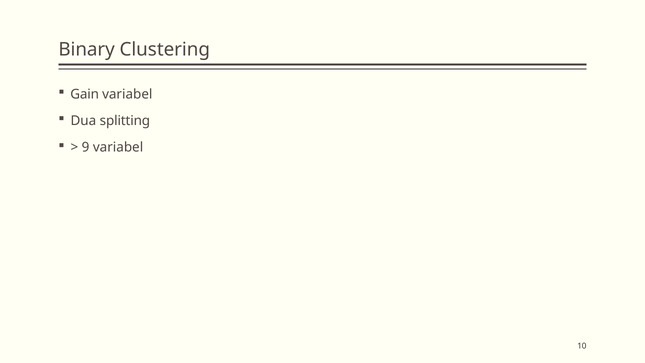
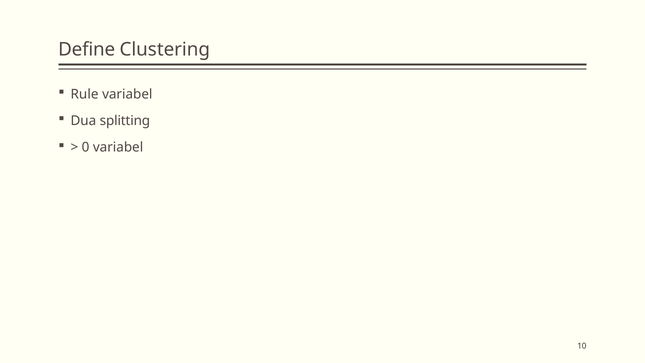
Binary: Binary -> Define
Gain: Gain -> Rule
9: 9 -> 0
